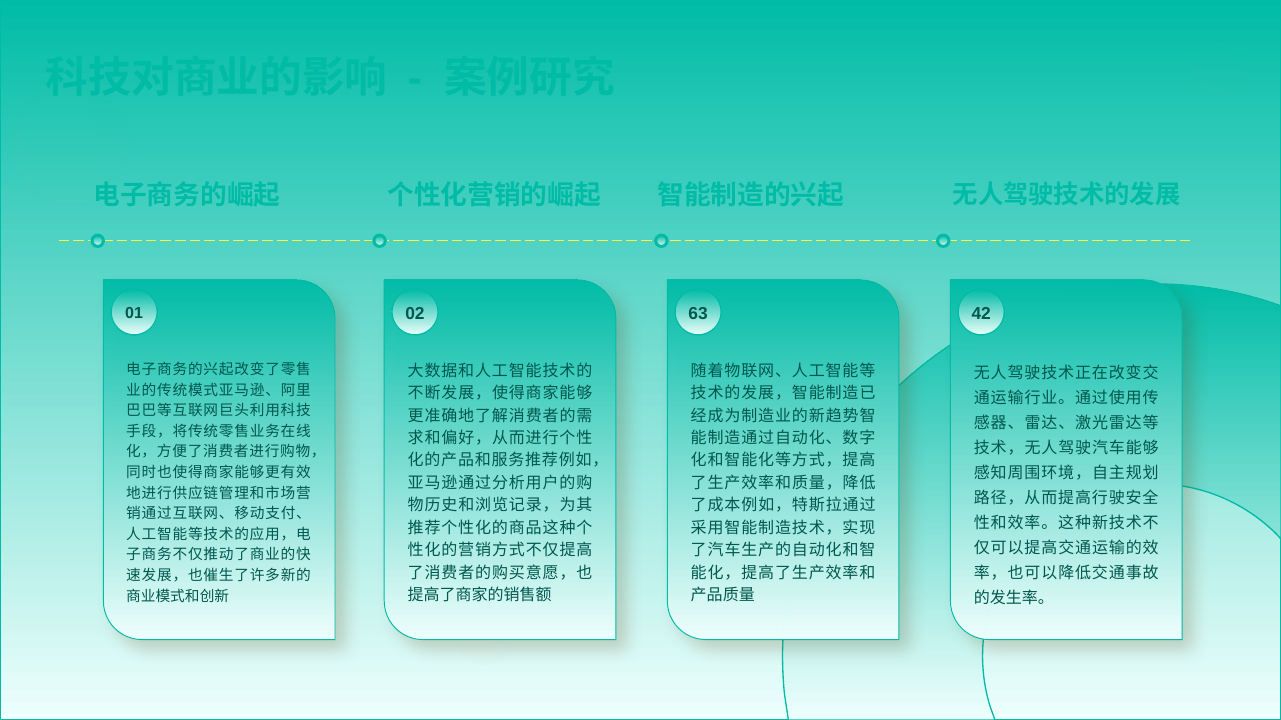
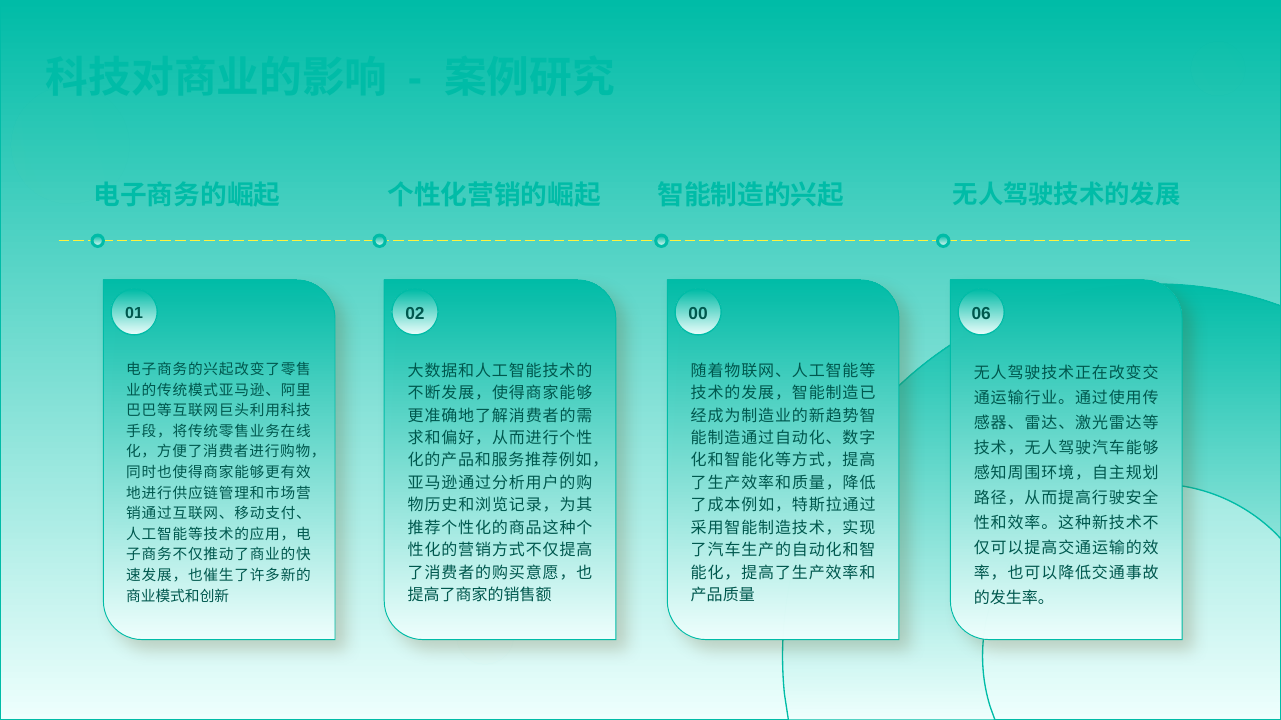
63: 63 -> 00
42: 42 -> 06
